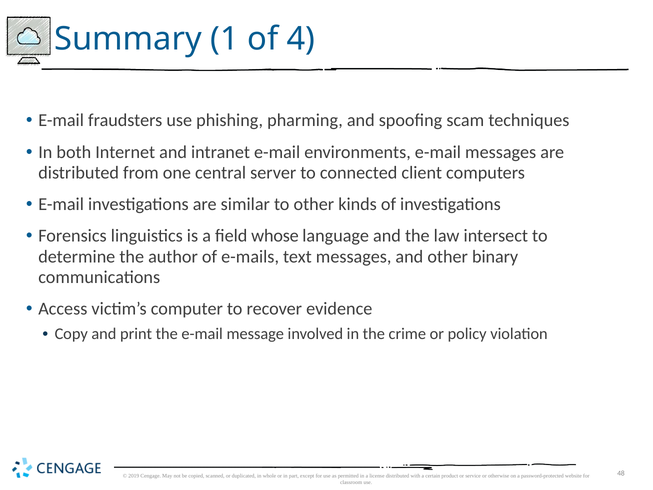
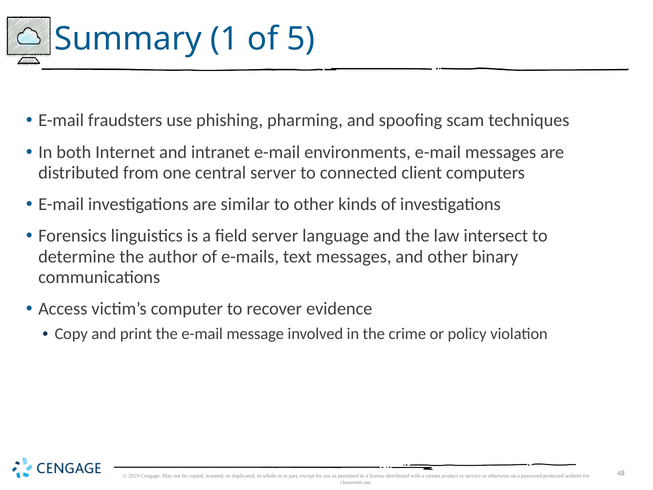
4: 4 -> 5
field whose: whose -> server
